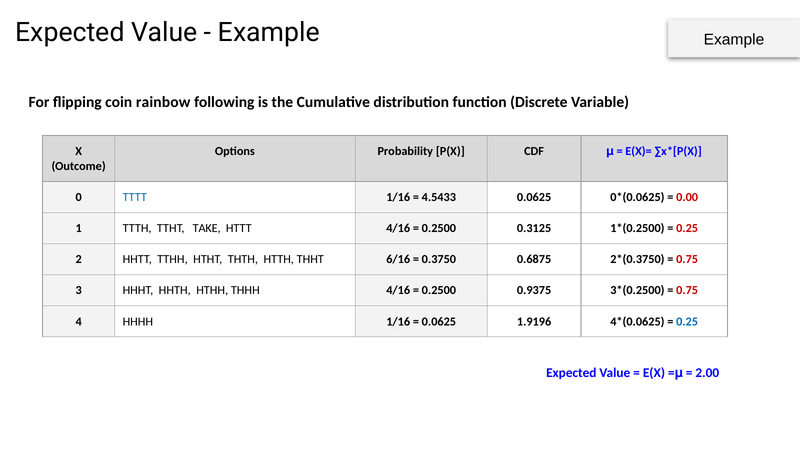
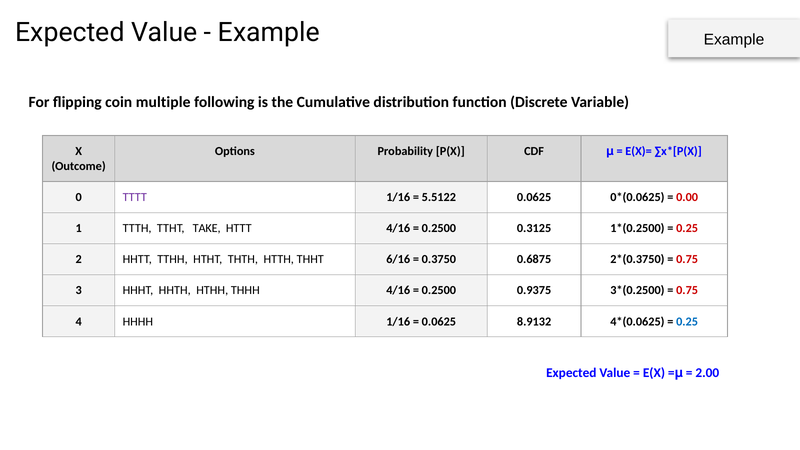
rainbow: rainbow -> multiple
TTTT colour: blue -> purple
4.5433: 4.5433 -> 5.5122
1.9196: 1.9196 -> 8.9132
